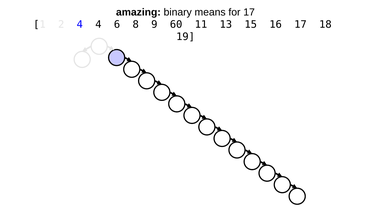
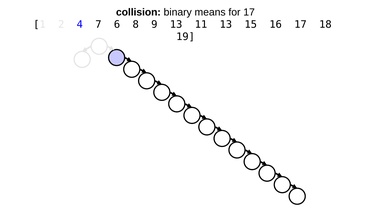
amazing: amazing -> collision
4 4: 4 -> 7
9 60: 60 -> 13
